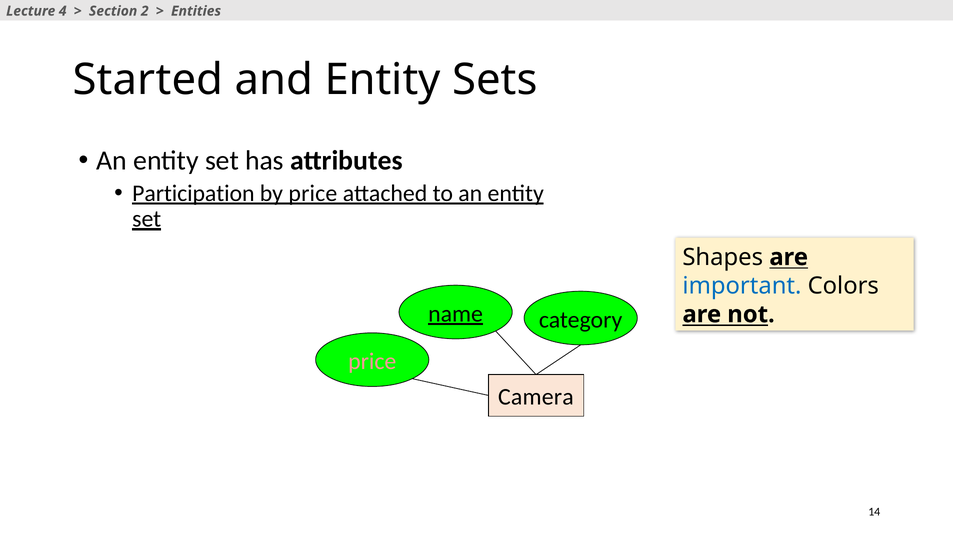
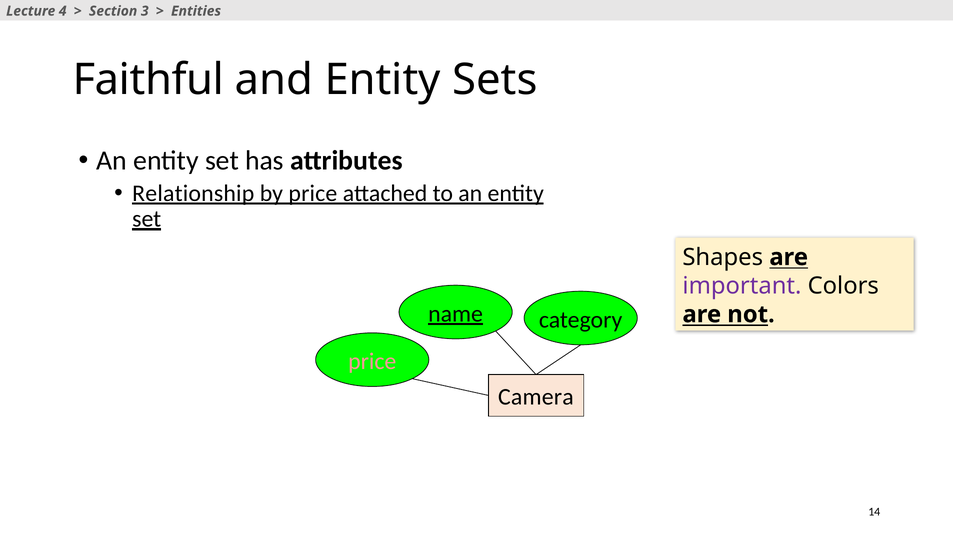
2: 2 -> 3
Started: Started -> Faithful
Participation: Participation -> Relationship
important colour: blue -> purple
